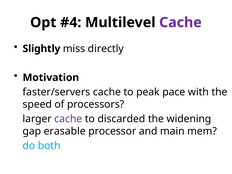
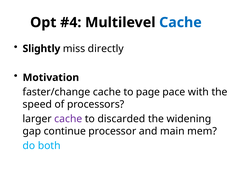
Cache at (180, 22) colour: purple -> blue
faster/servers: faster/servers -> faster/change
peak: peak -> page
erasable: erasable -> continue
